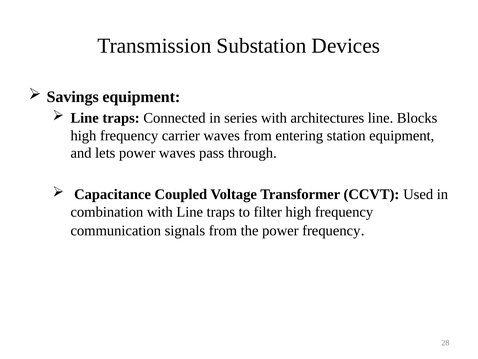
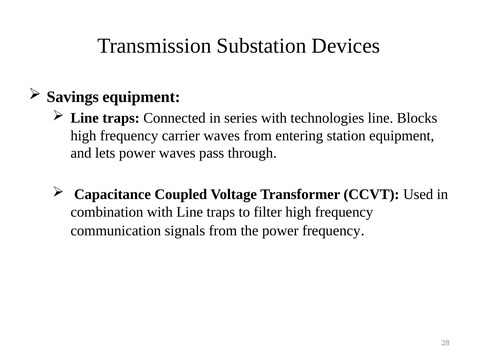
architectures: architectures -> technologies
